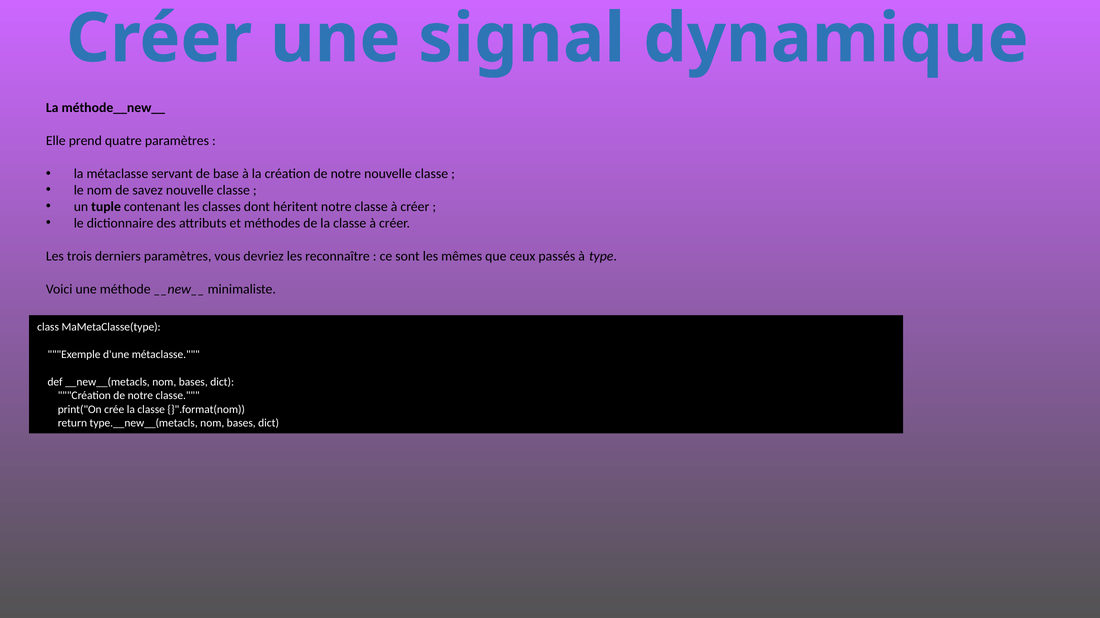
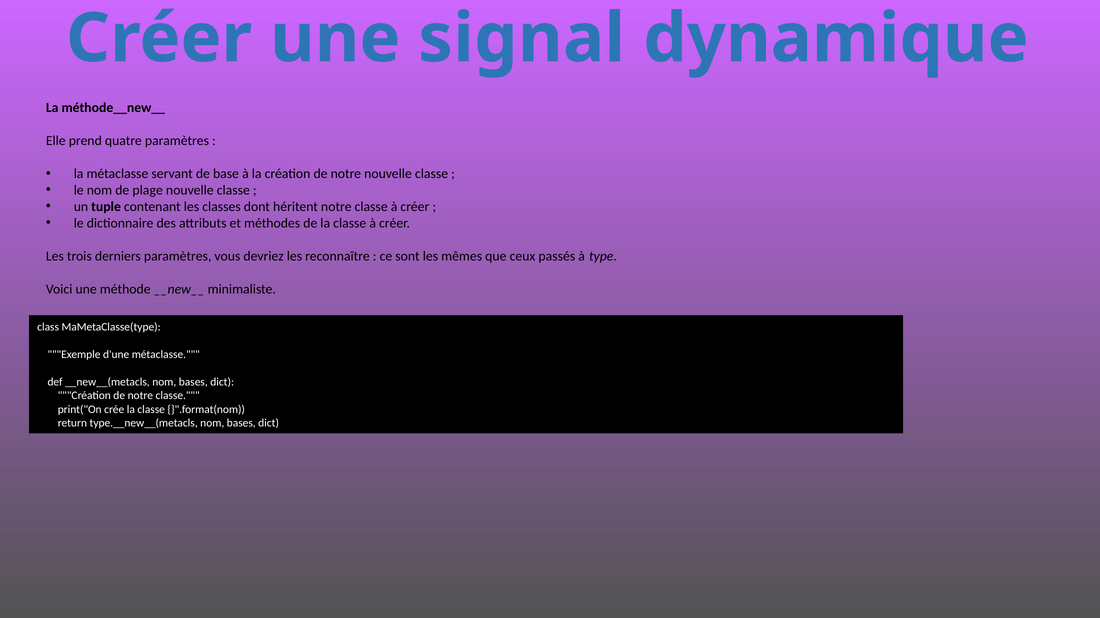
savez: savez -> plage
